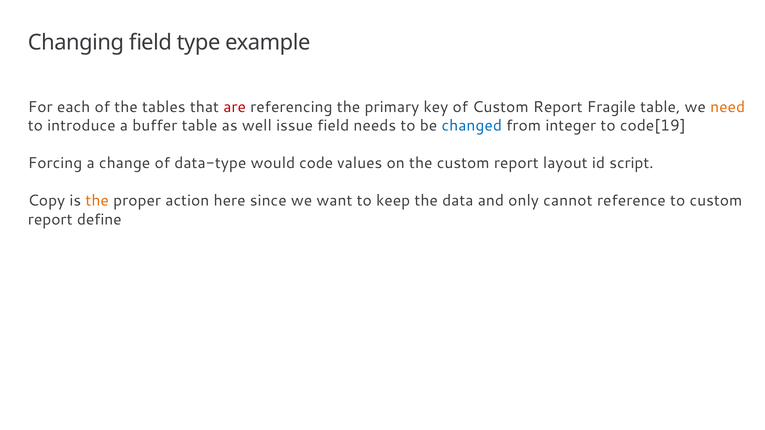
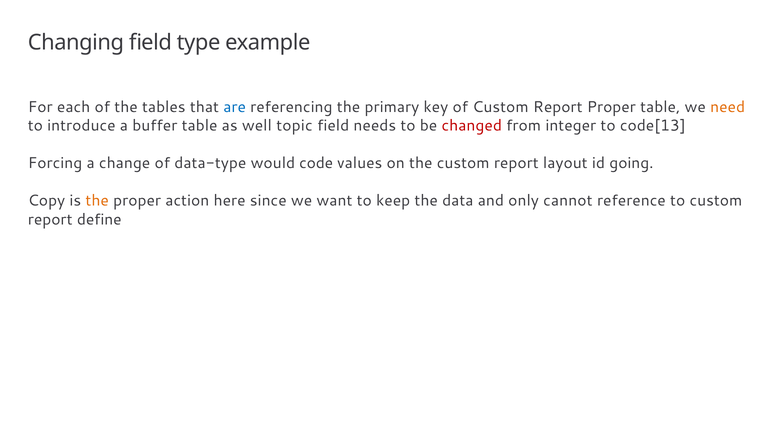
are colour: red -> blue
Report Fragile: Fragile -> Proper
issue: issue -> topic
changed colour: blue -> red
code[19: code[19 -> code[13
script: script -> going
